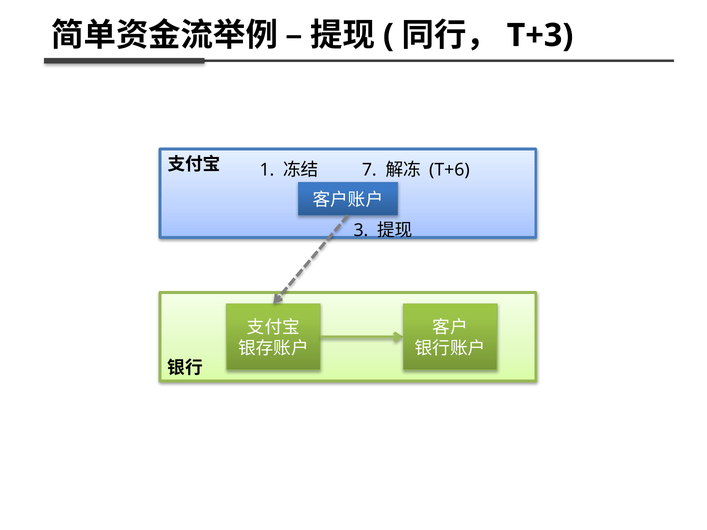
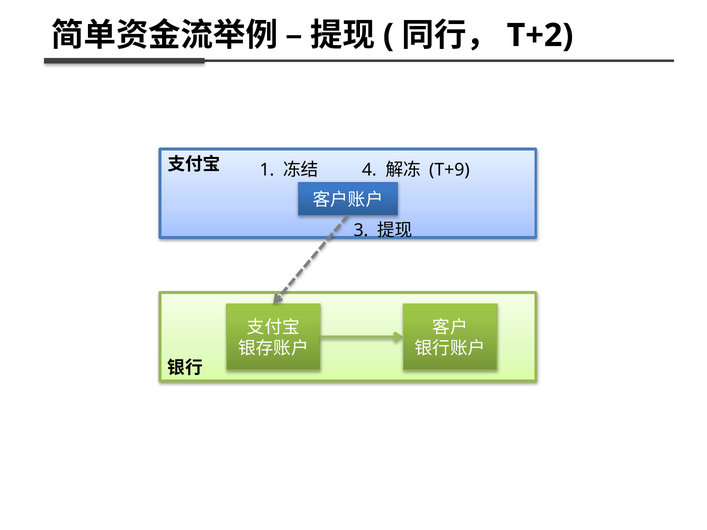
T+3: T+3 -> T+2
7: 7 -> 4
T+6: T+6 -> T+9
